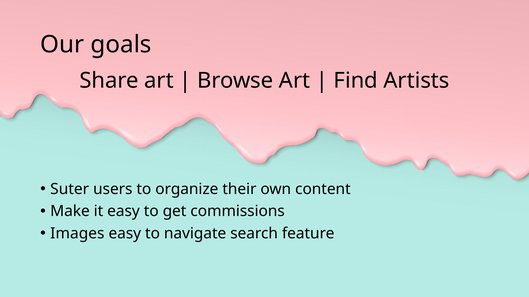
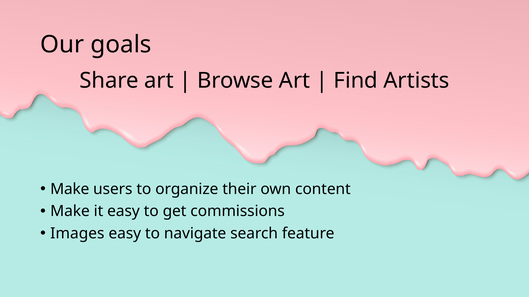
Suter at (70, 189): Suter -> Make
